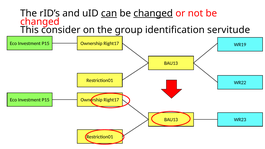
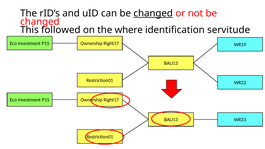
can underline: present -> none
consider: consider -> followed
group: group -> where
